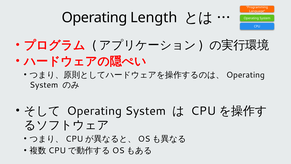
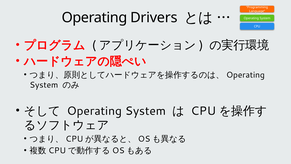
Length: Length -> Drivers
